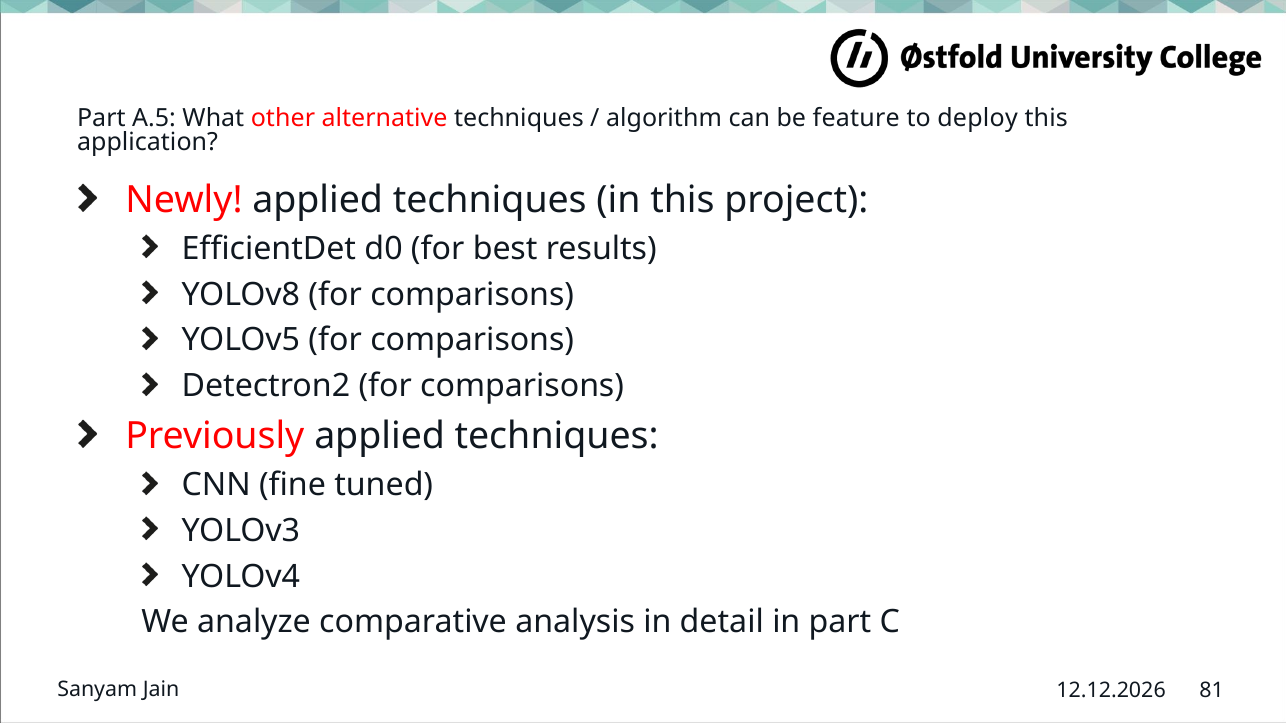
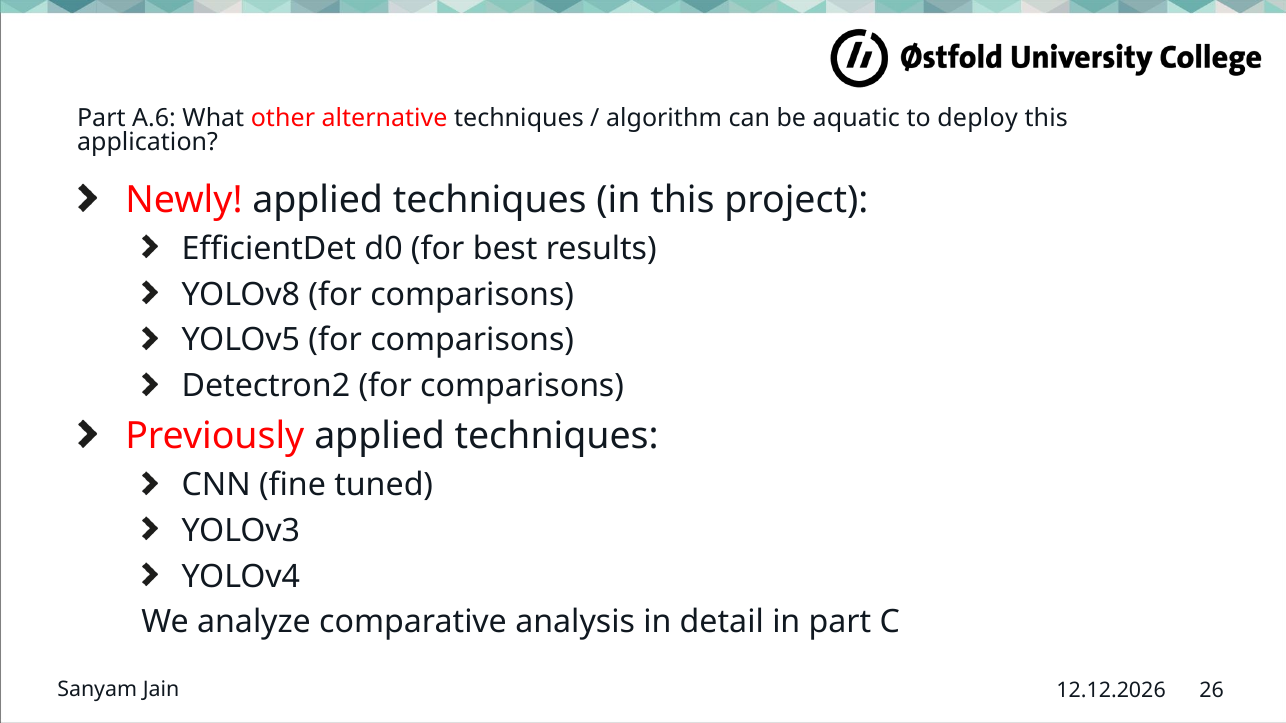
A.5: A.5 -> A.6
feature: feature -> aquatic
81: 81 -> 26
